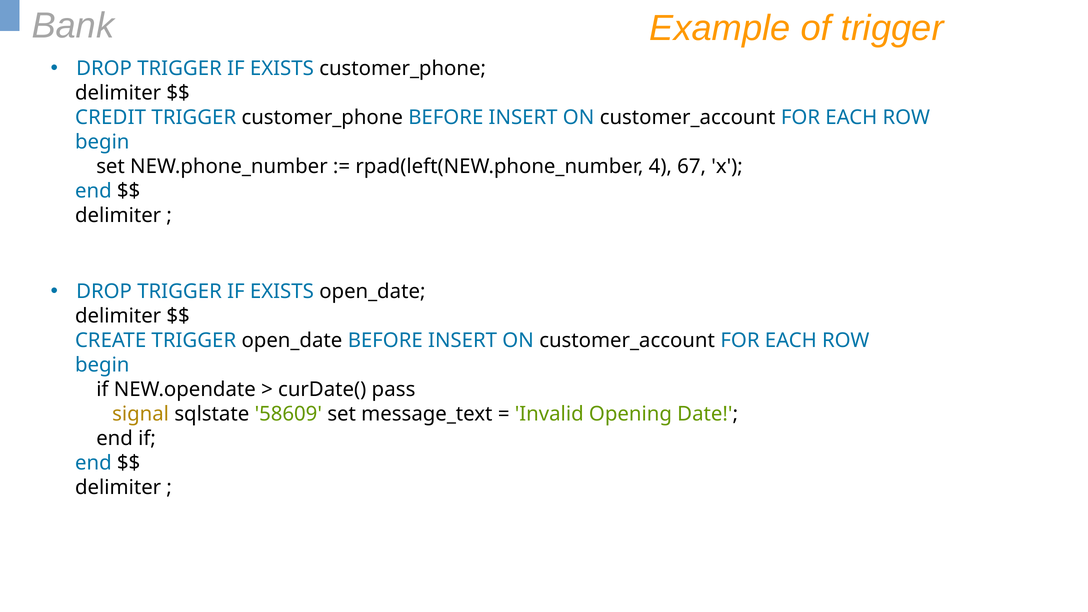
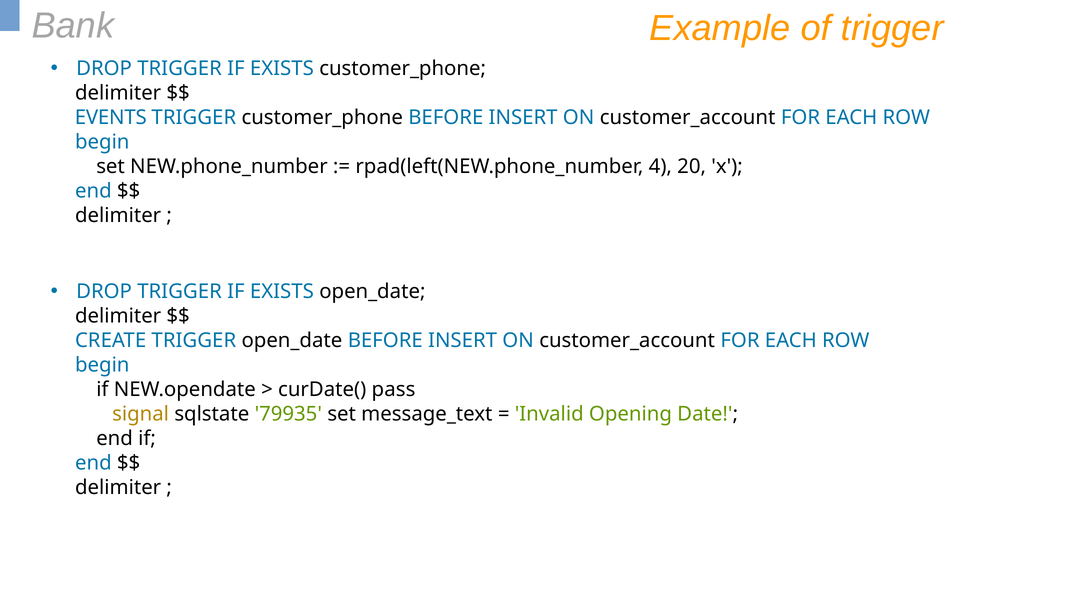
CREDIT: CREDIT -> EVENTS
67: 67 -> 20
58609: 58609 -> 79935
